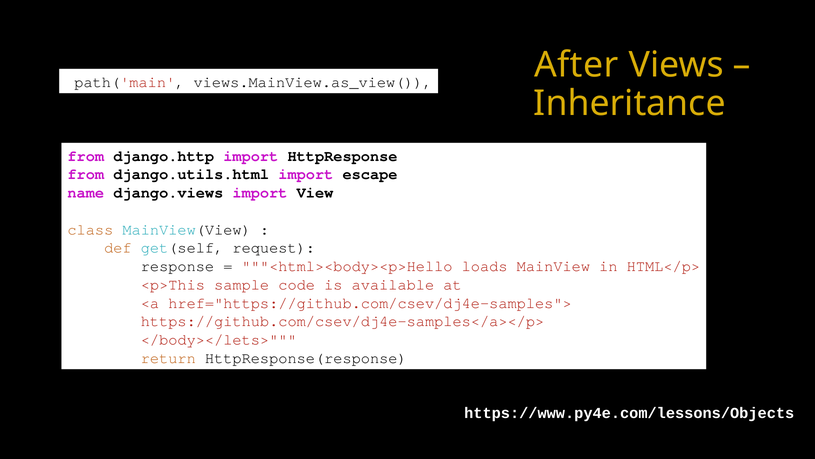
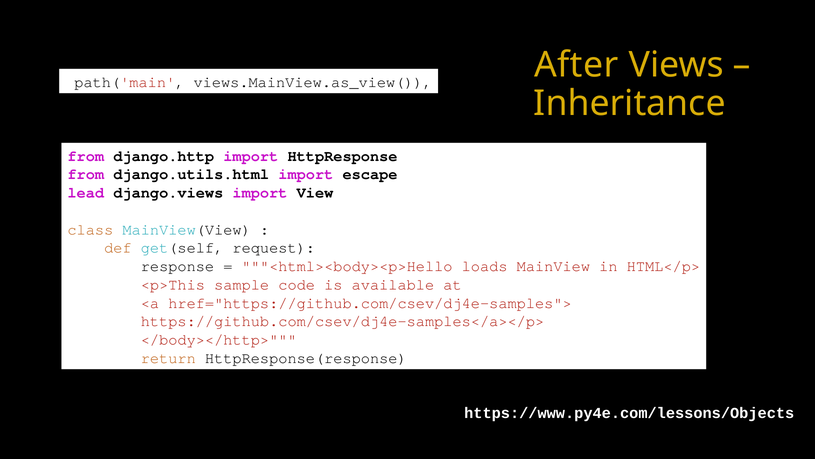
name: name -> lead
</body></lets>: </body></lets> -> </body></http>
